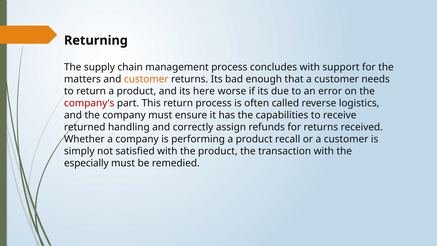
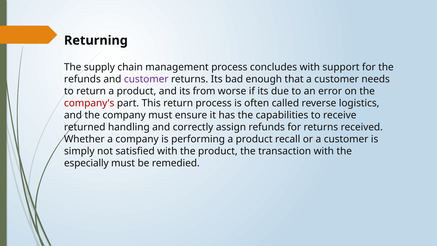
matters at (82, 79): matters -> refunds
customer at (146, 79) colour: orange -> purple
here: here -> from
